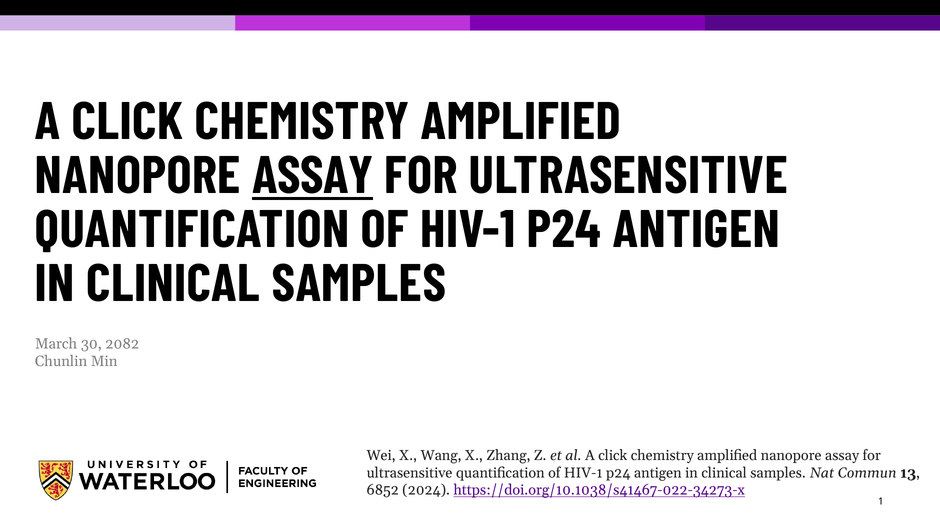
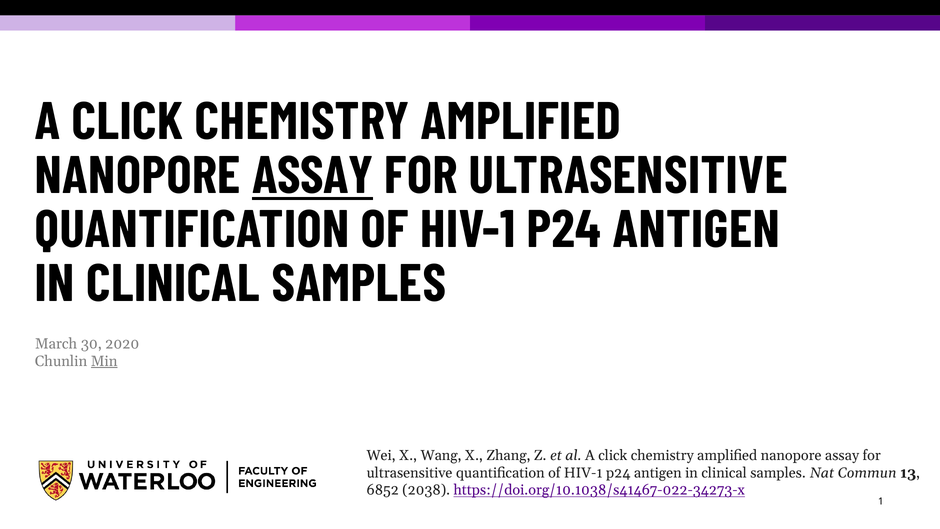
2082: 2082 -> 2020
Min underline: none -> present
2024: 2024 -> 2038
